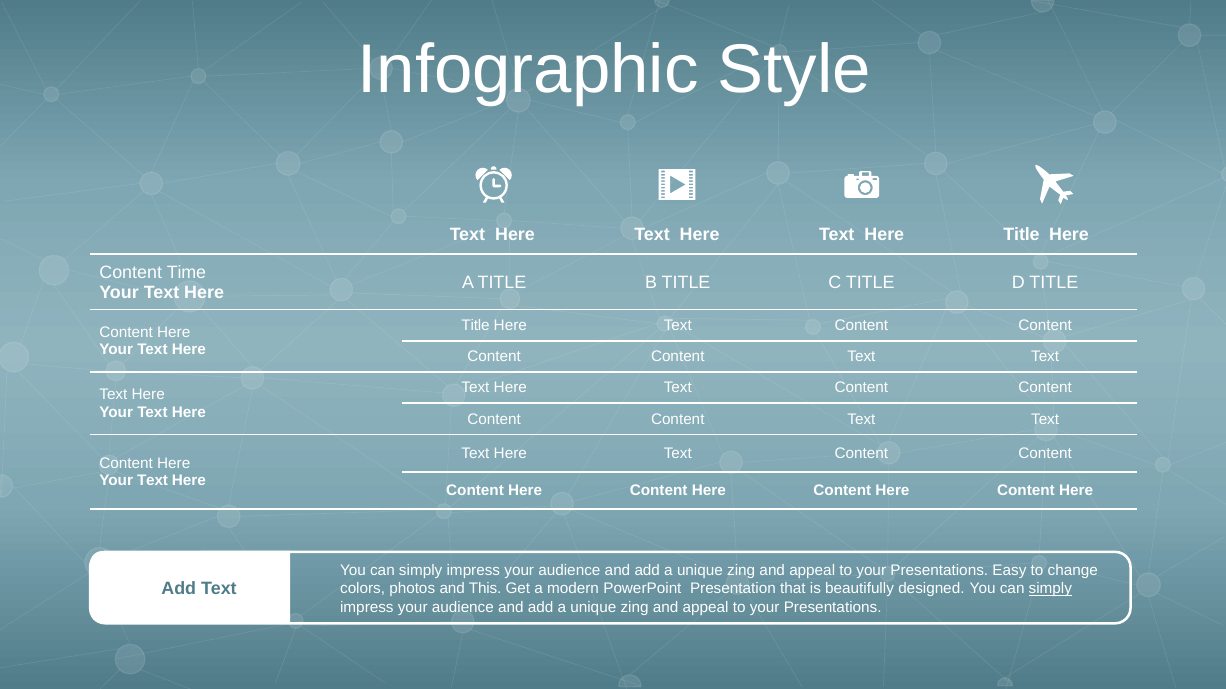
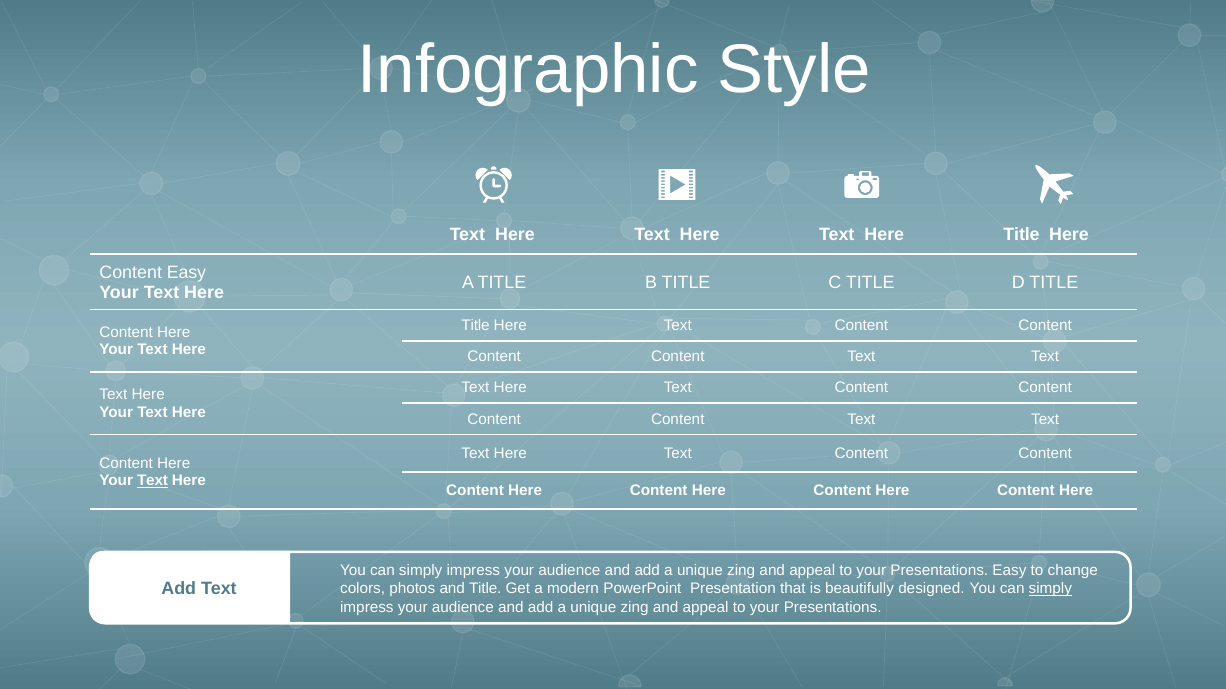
Content Time: Time -> Easy
Text at (153, 481) underline: none -> present
and This: This -> Title
